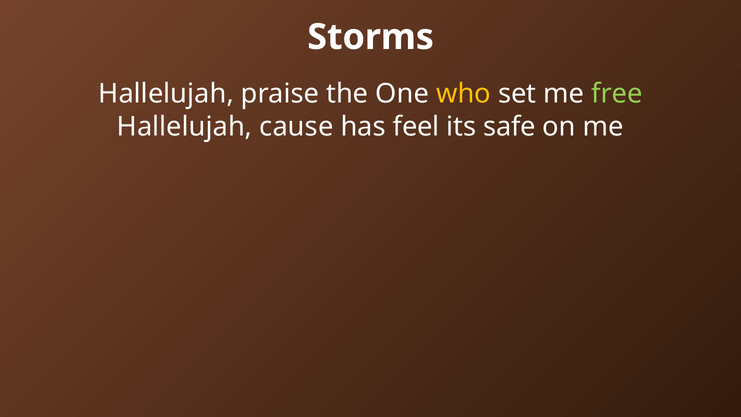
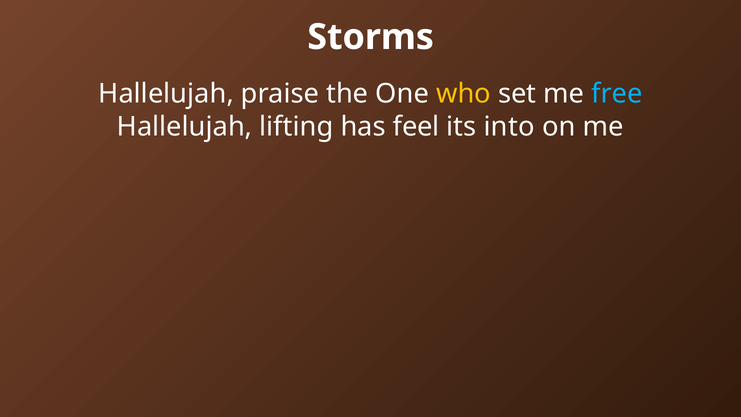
free colour: light green -> light blue
cause: cause -> lifting
safe: safe -> into
